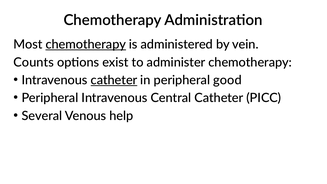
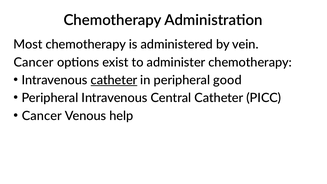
chemotherapy at (86, 45) underline: present -> none
Counts at (34, 62): Counts -> Cancer
Several at (42, 116): Several -> Cancer
